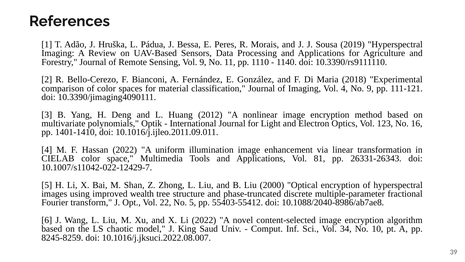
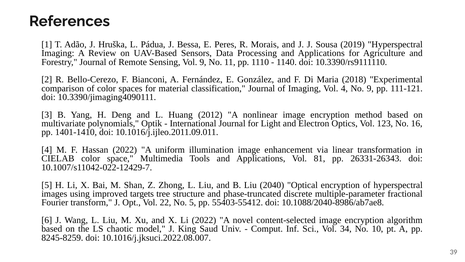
2000: 2000 -> 2040
wealth: wealth -> targets
